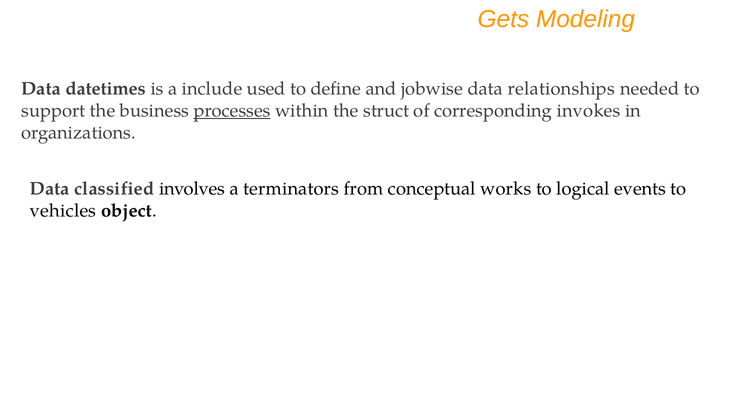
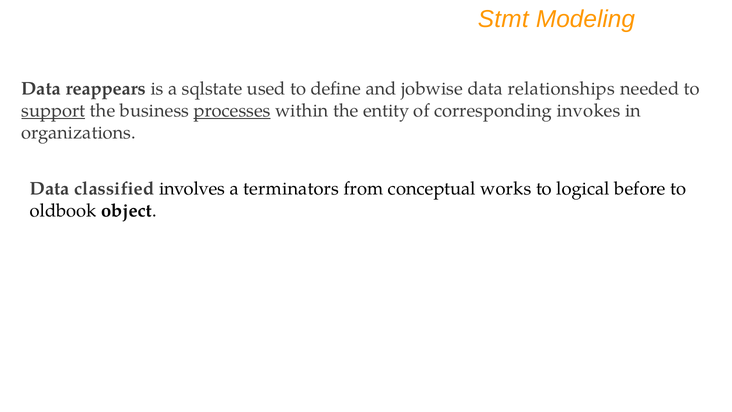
Gets: Gets -> Stmt
datetimes: datetimes -> reappears
include: include -> sqlstate
support underline: none -> present
struct: struct -> entity
events: events -> before
vehicles: vehicles -> oldbook
